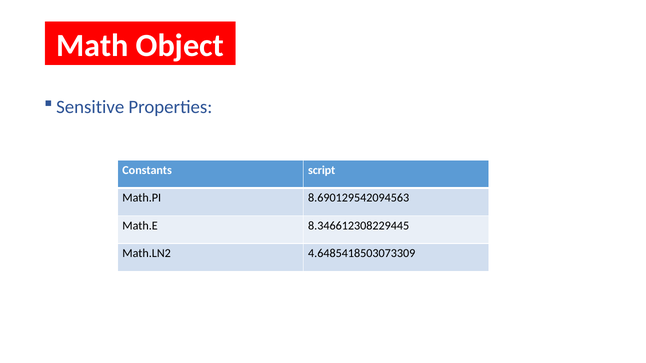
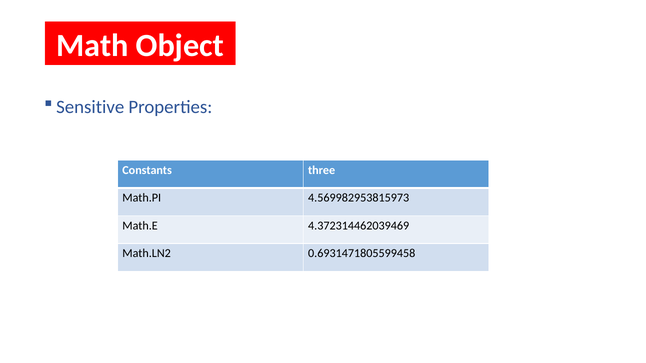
script: script -> three
8.690129542094563: 8.690129542094563 -> 4.569982953815973
8.346612308229445: 8.346612308229445 -> 4.372314462039469
4.6485418503073309: 4.6485418503073309 -> 0.6931471805599458
